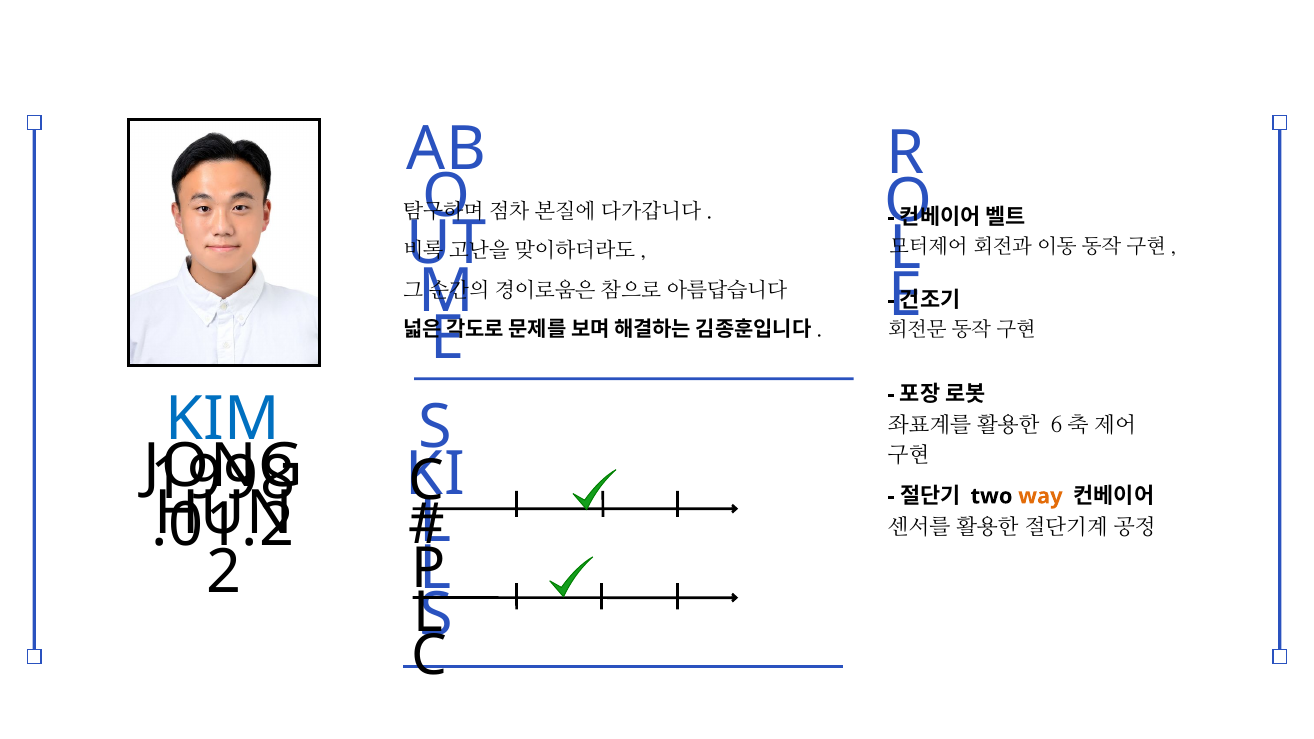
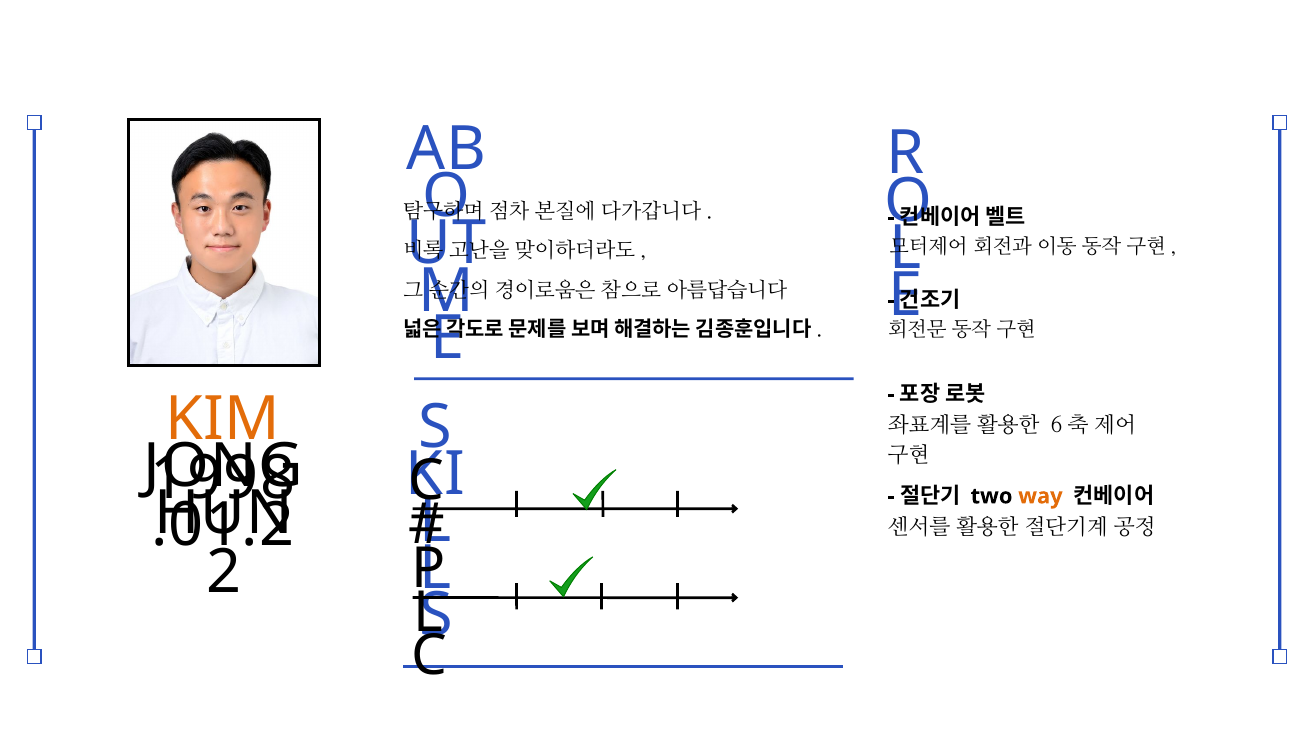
KIM colour: blue -> orange
